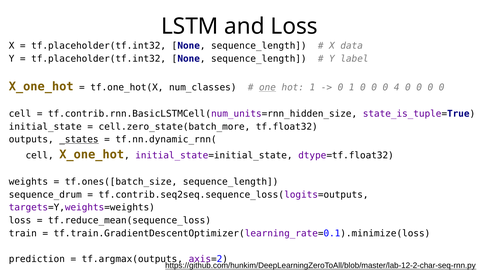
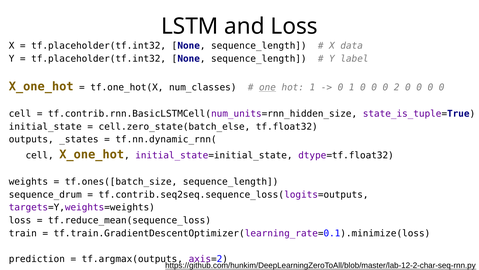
4: 4 -> 2
cell.zero_state(batch_more: cell.zero_state(batch_more -> cell.zero_state(batch_else
_states underline: present -> none
